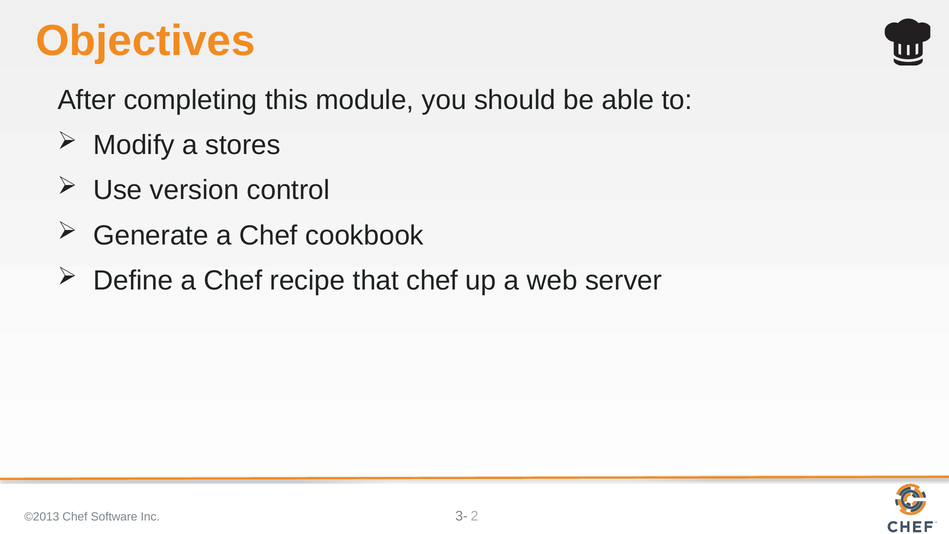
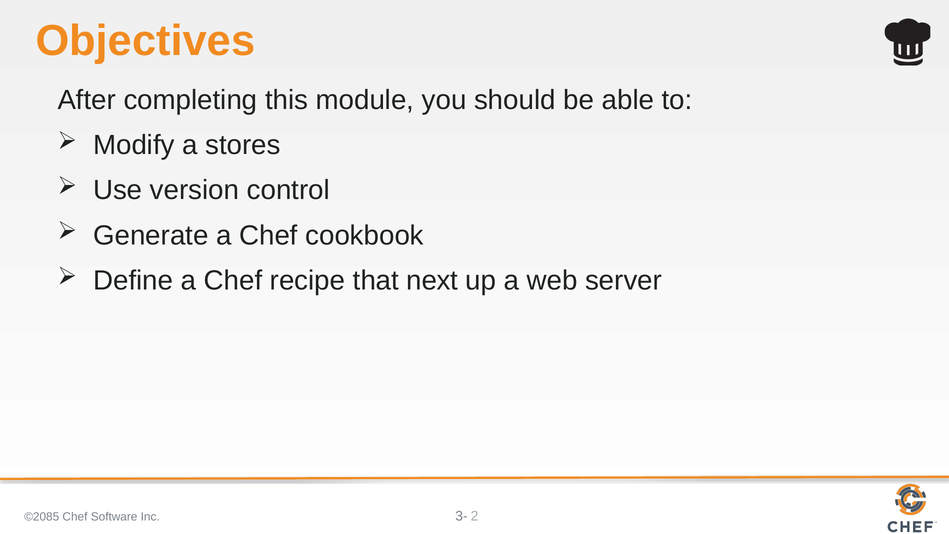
that chef: chef -> next
©2013: ©2013 -> ©2085
